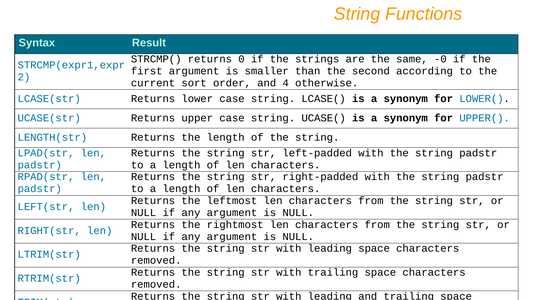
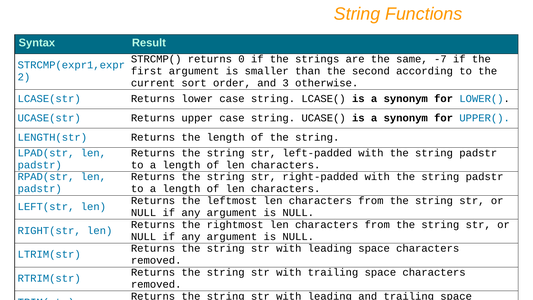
-0: -0 -> -7
4: 4 -> 3
